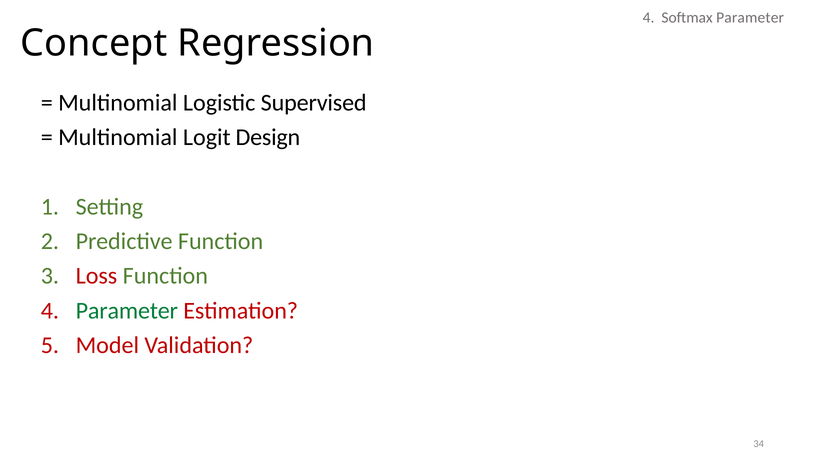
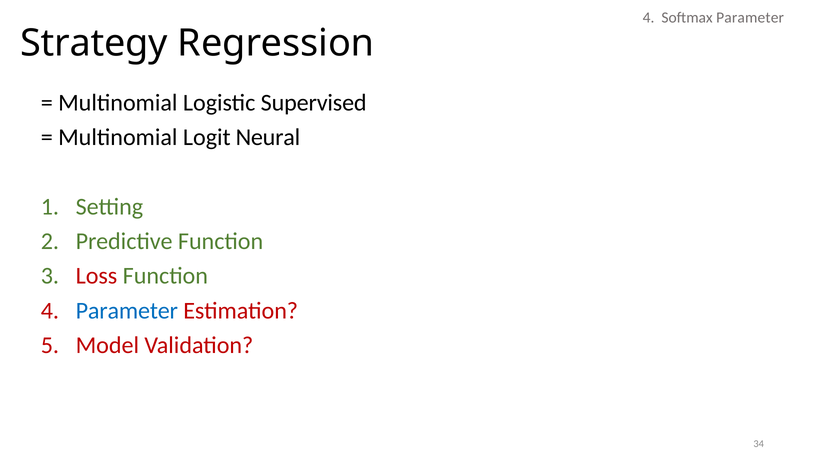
Concept: Concept -> Strategy
Design: Design -> Neural
Parameter at (127, 311) colour: green -> blue
